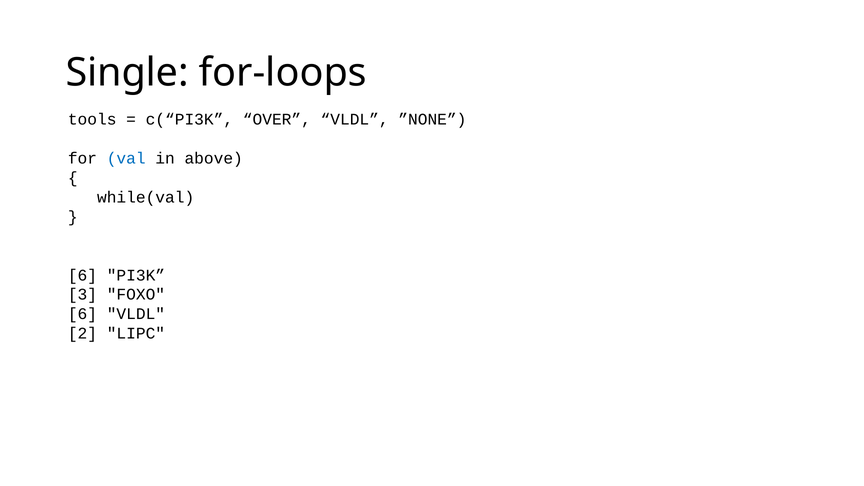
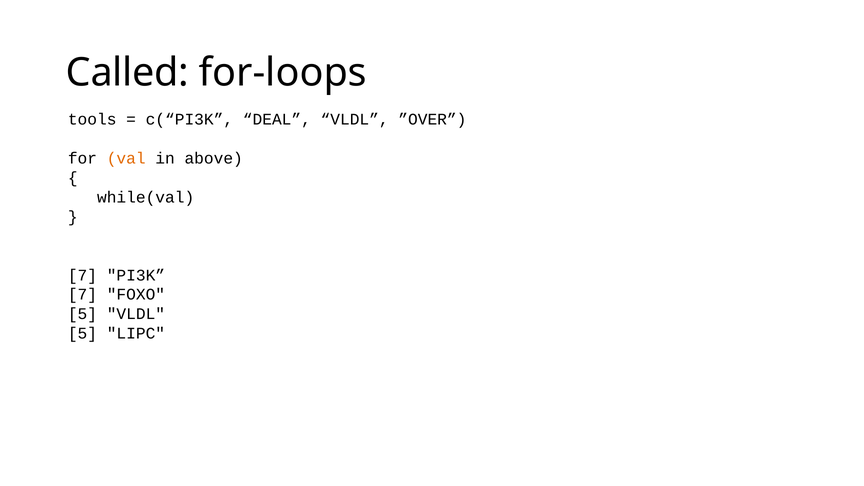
Single: Single -> Called
OVER: OVER -> DEAL
”NONE: ”NONE -> ”OVER
val colour: blue -> orange
6 at (82, 275): 6 -> 7
3 at (82, 295): 3 -> 7
6 at (82, 314): 6 -> 5
2 at (82, 333): 2 -> 5
